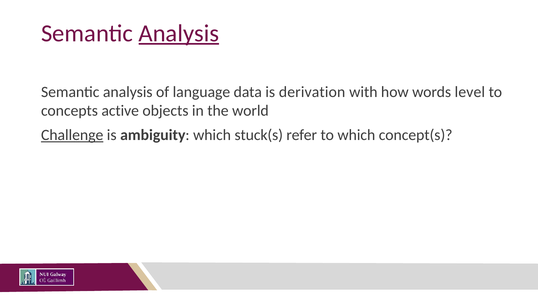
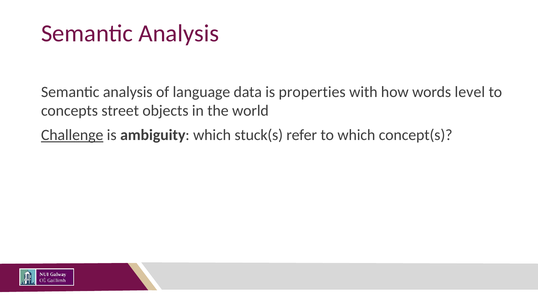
Analysis at (179, 33) underline: present -> none
derivation: derivation -> properties
active: active -> street
